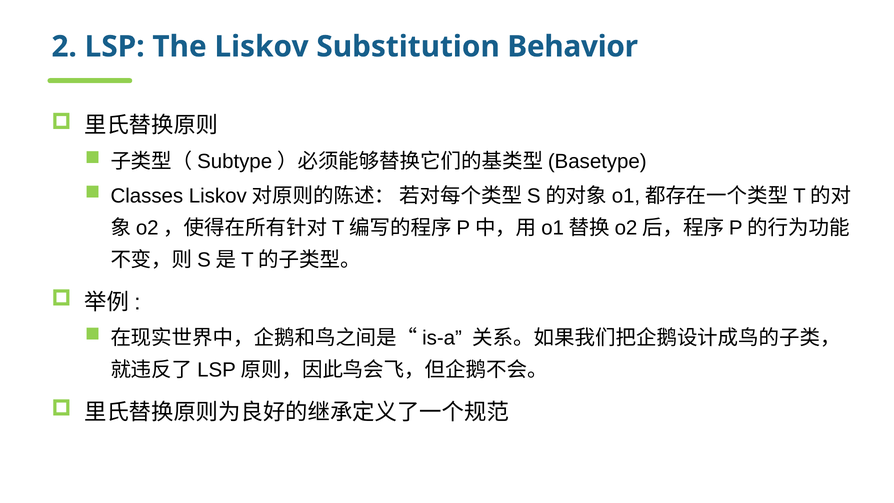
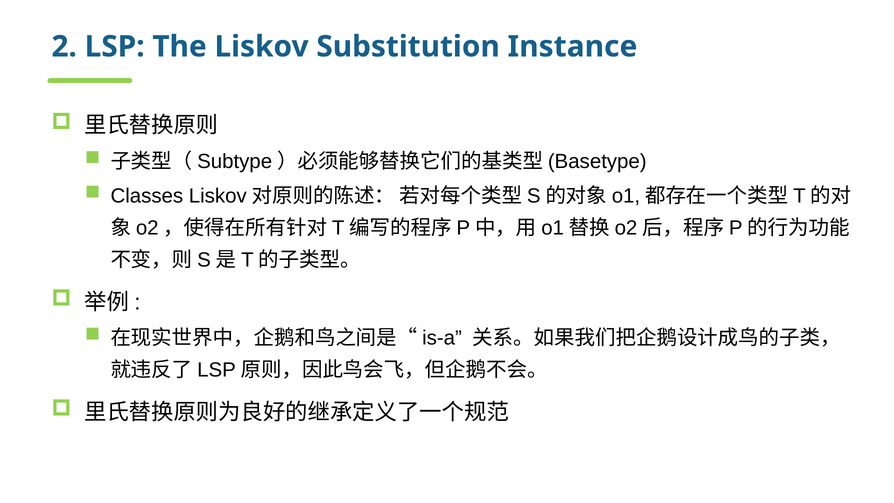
Behavior: Behavior -> Instance
